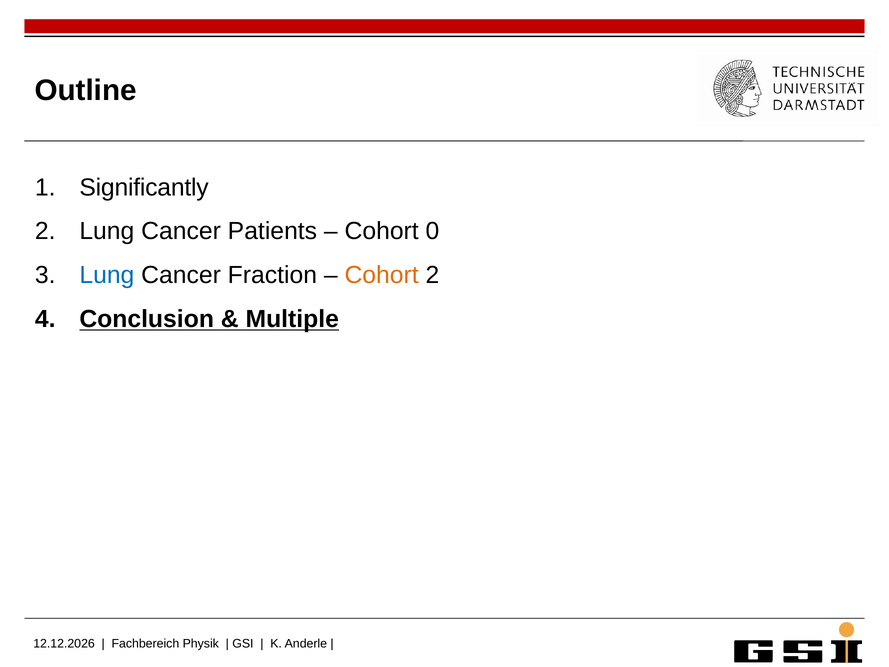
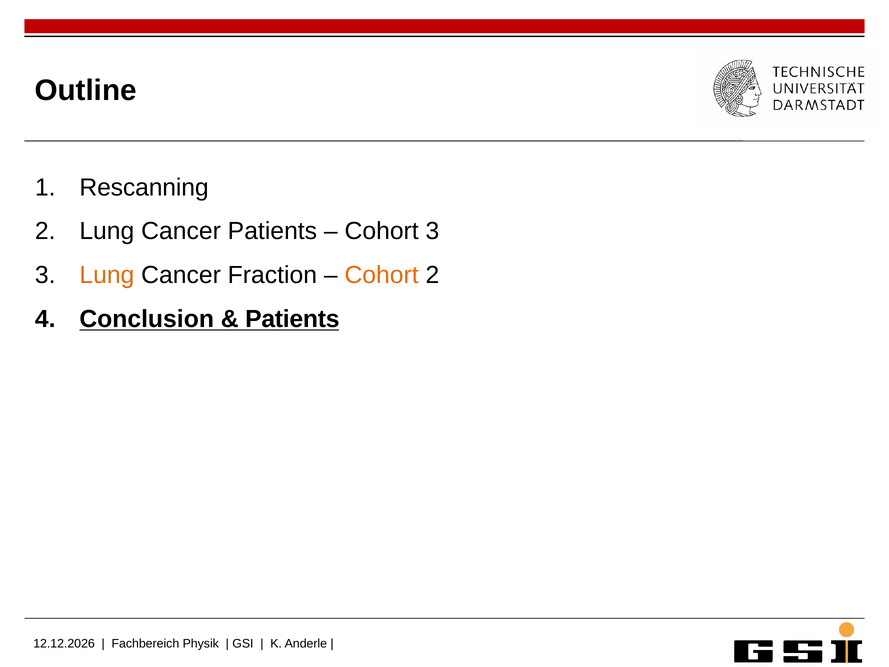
Significantly: Significantly -> Rescanning
Cohort 0: 0 -> 3
Lung at (107, 275) colour: blue -> orange
Multiple at (292, 319): Multiple -> Patients
